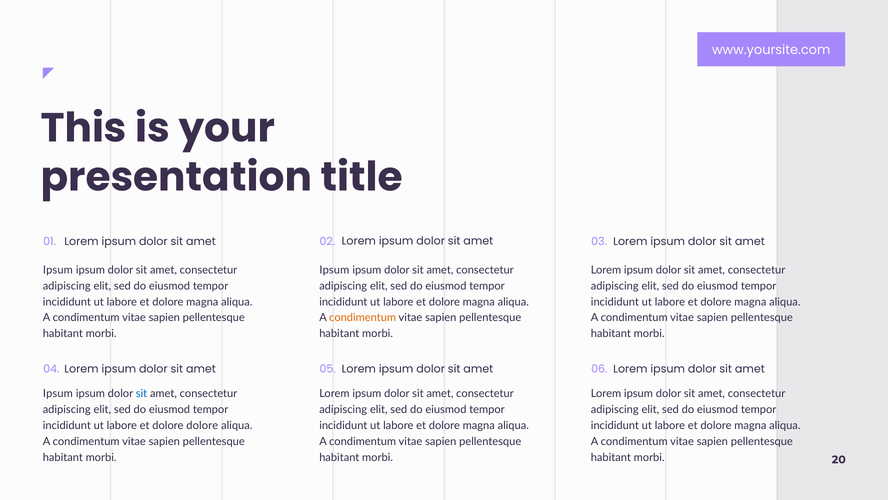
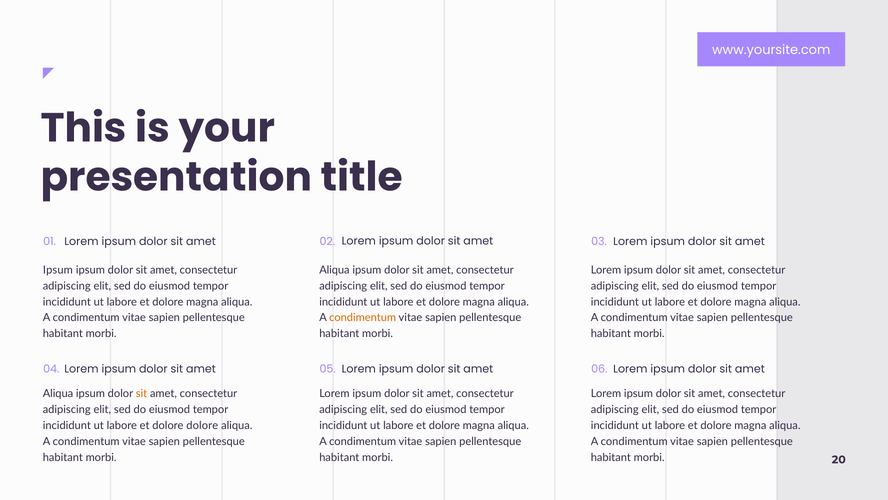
Ipsum at (334, 270): Ipsum -> Aliqua
Ipsum at (58, 393): Ipsum -> Aliqua
sit at (141, 393) colour: blue -> orange
